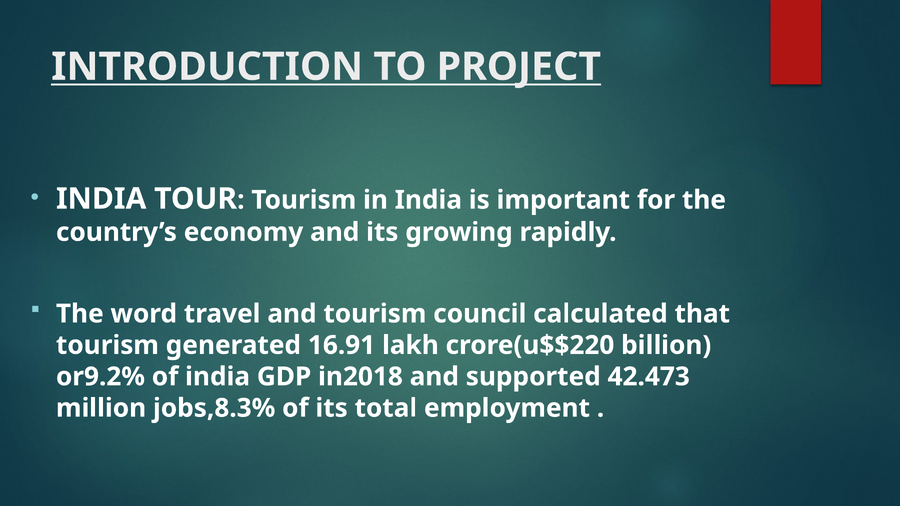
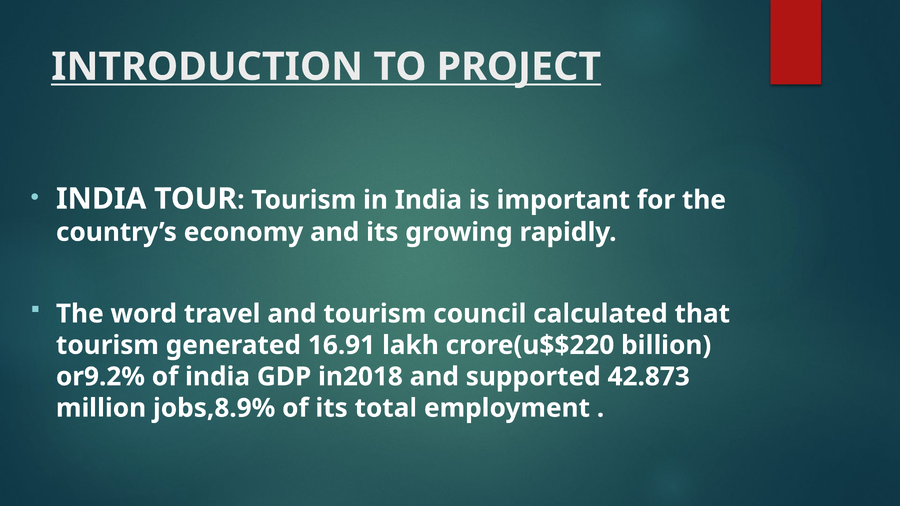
42.473: 42.473 -> 42.873
jobs,8.3%: jobs,8.3% -> jobs,8.9%
